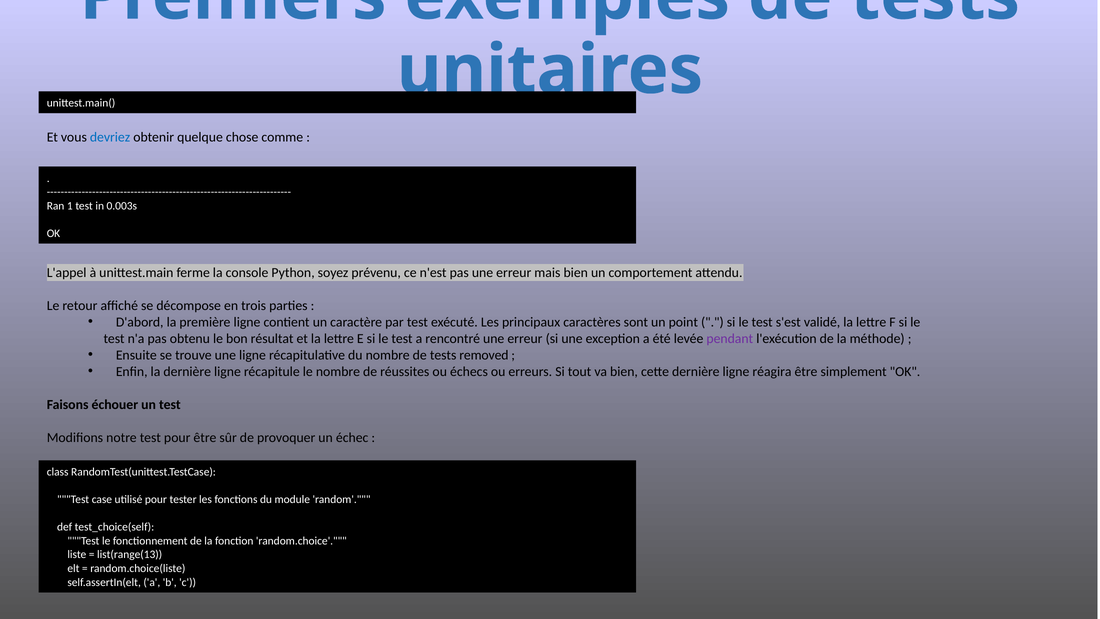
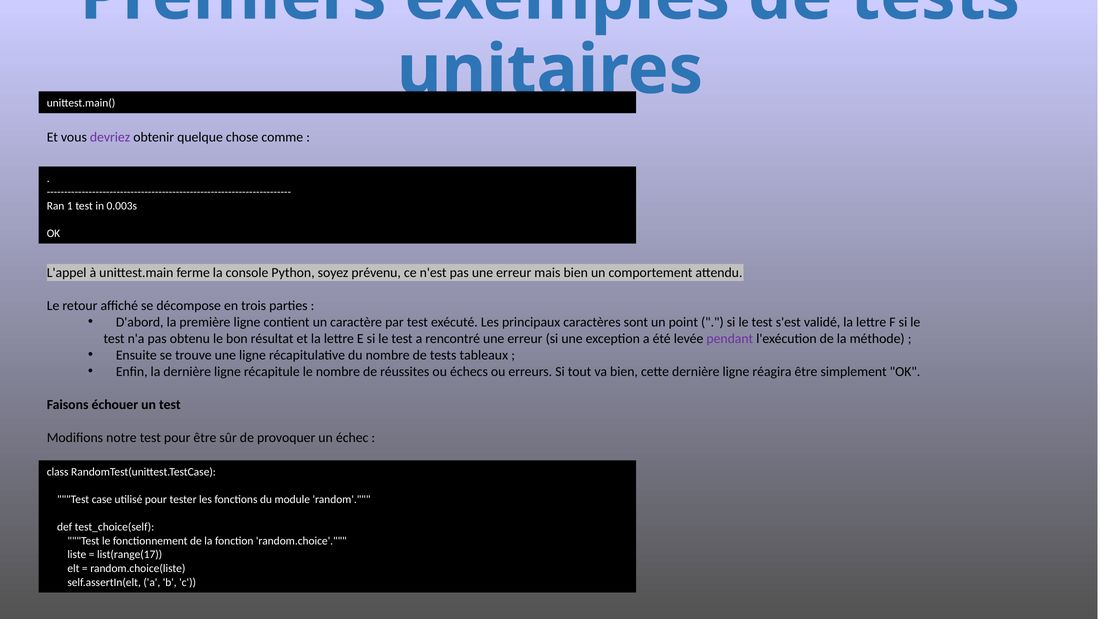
devriez colour: blue -> purple
removed: removed -> tableaux
list(range(13: list(range(13 -> list(range(17
